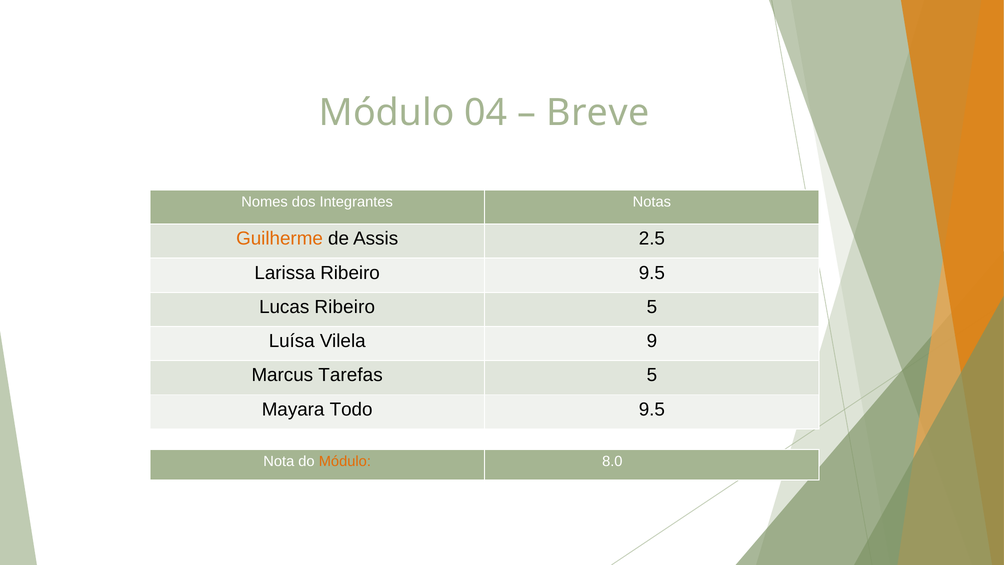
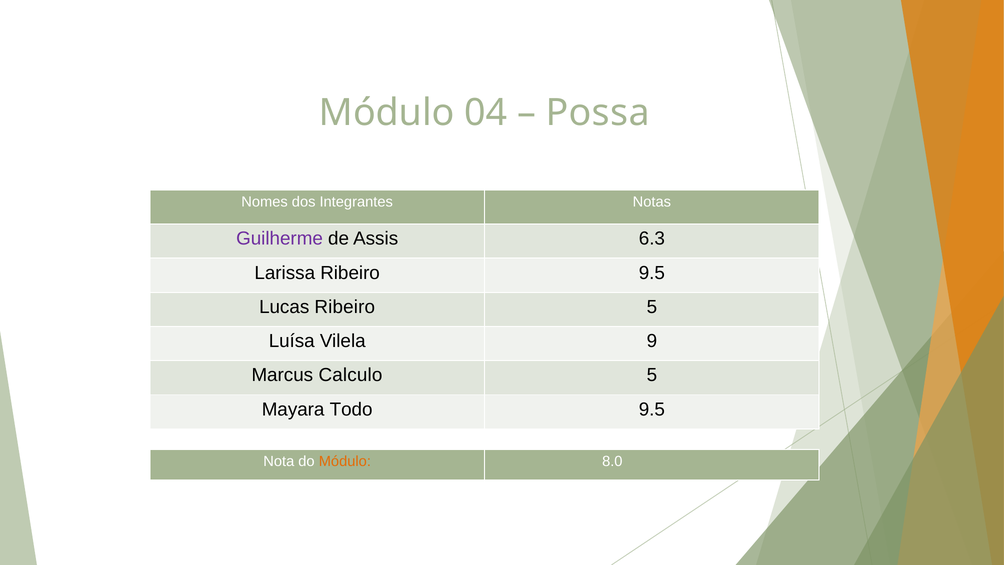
Breve: Breve -> Possa
Guilherme colour: orange -> purple
2.5: 2.5 -> 6.3
Tarefas: Tarefas -> Calculo
